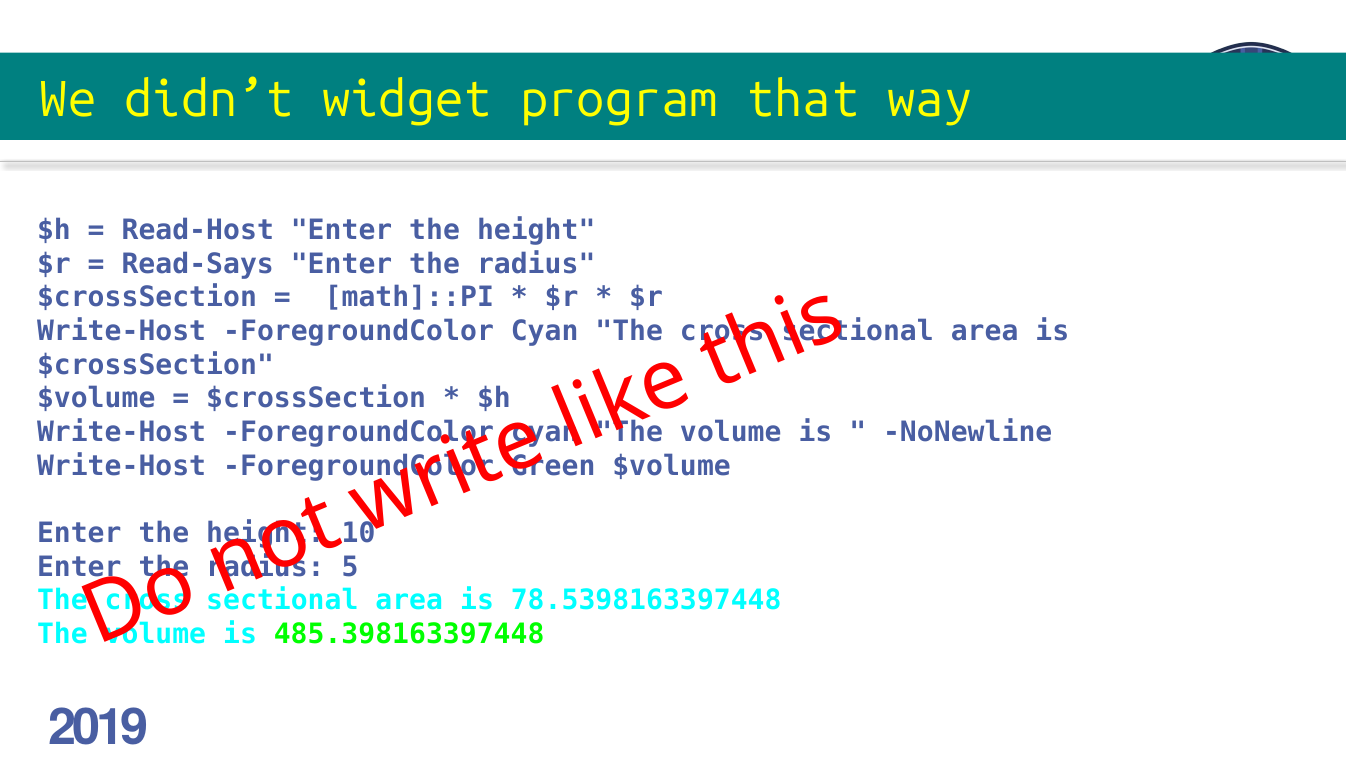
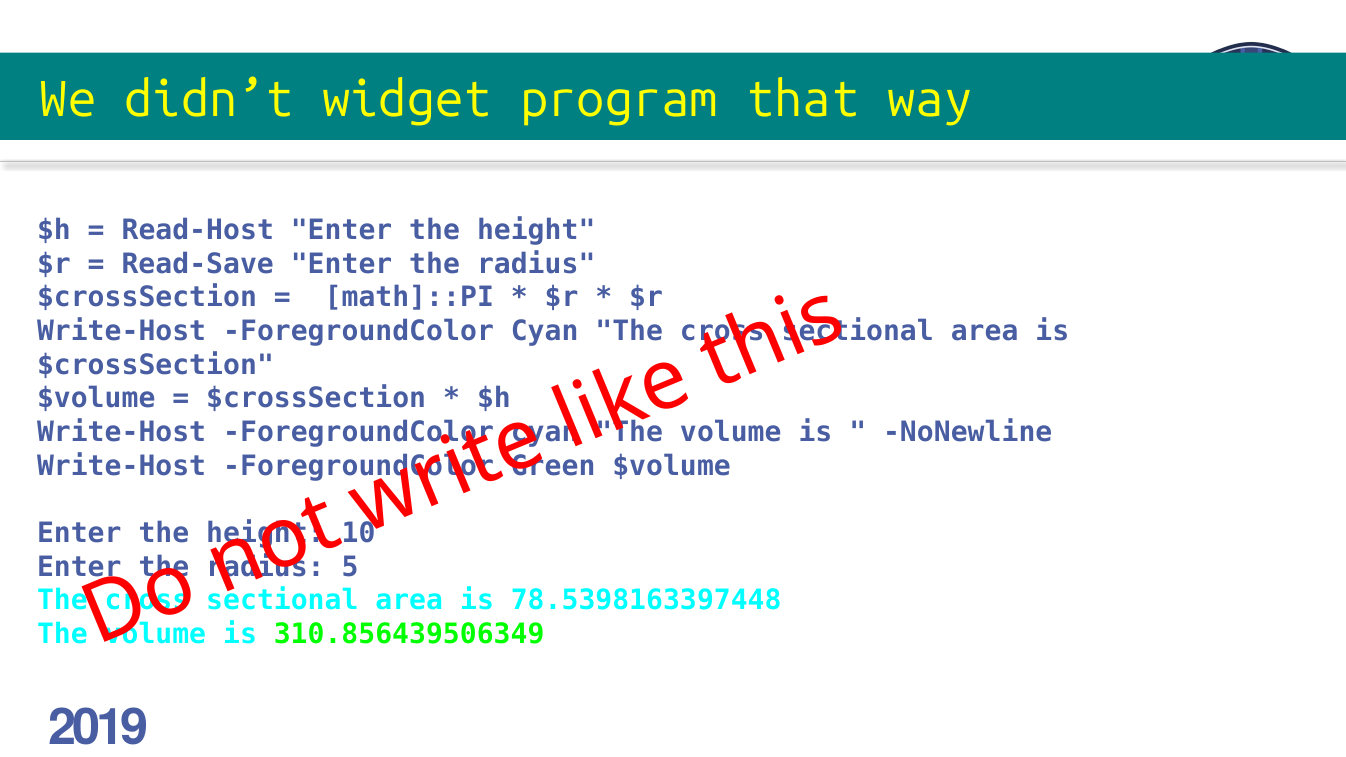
Read-Says: Read-Says -> Read-Save
485.398163397448: 485.398163397448 -> 310.856439506349
